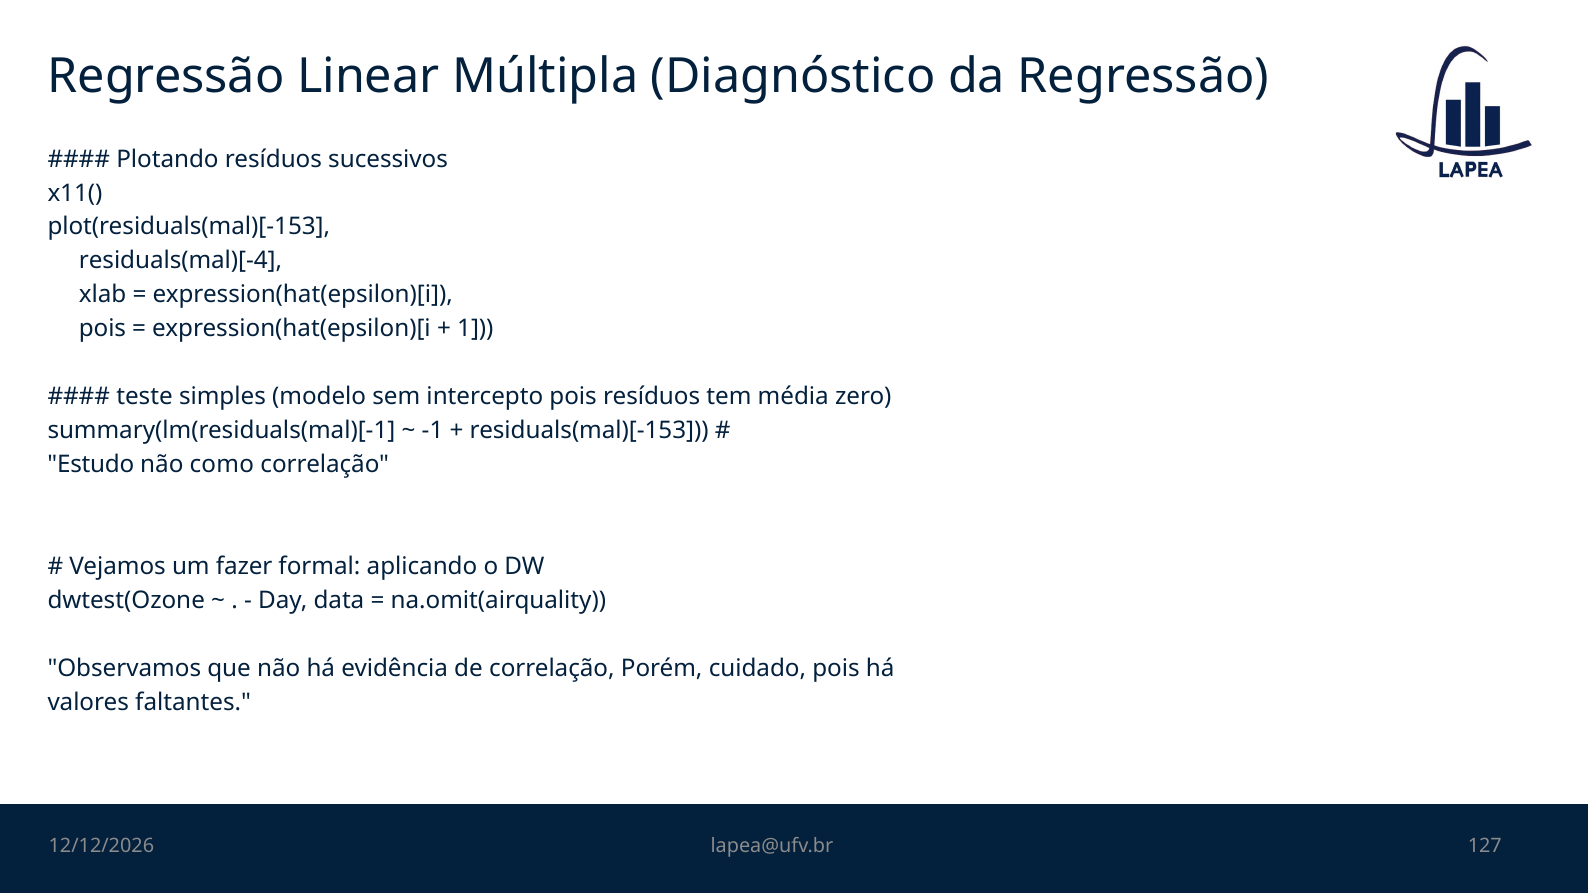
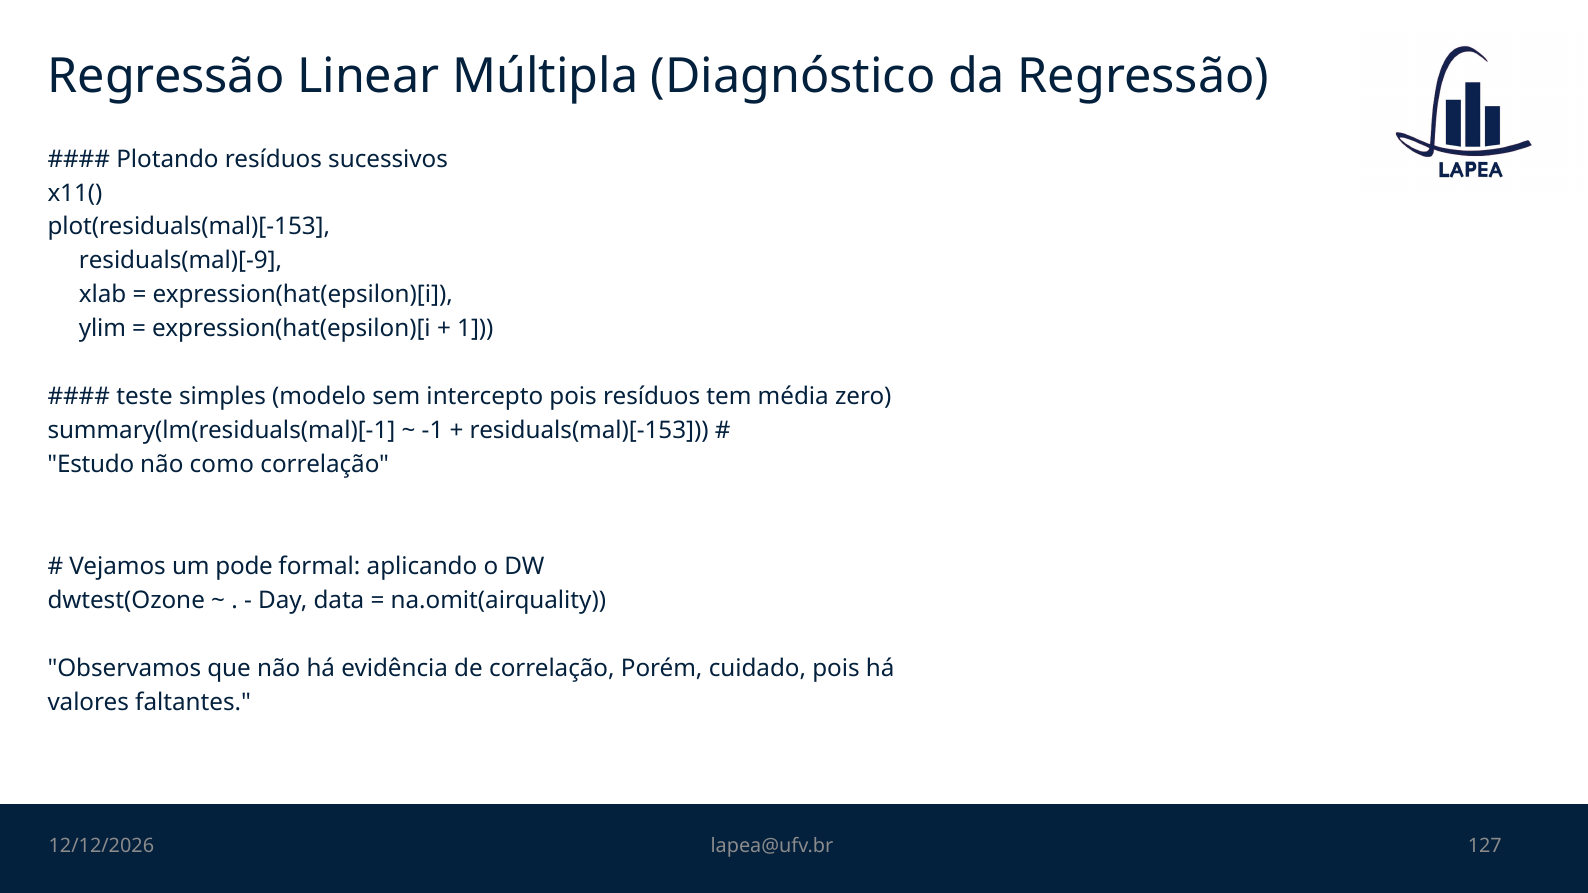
residuals(mal)[-4: residuals(mal)[-4 -> residuals(mal)[-9
pois at (102, 329): pois -> ylim
fazer: fazer -> pode
